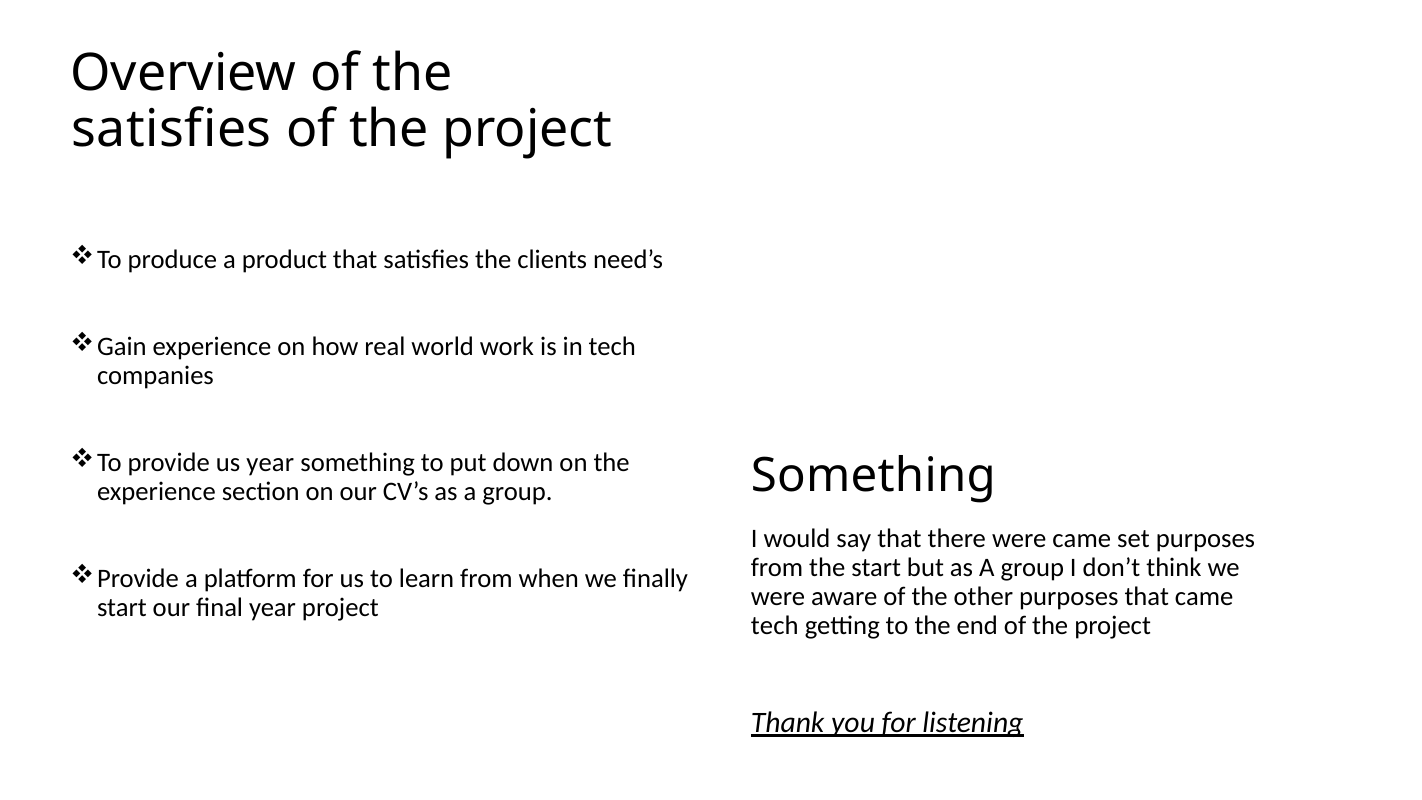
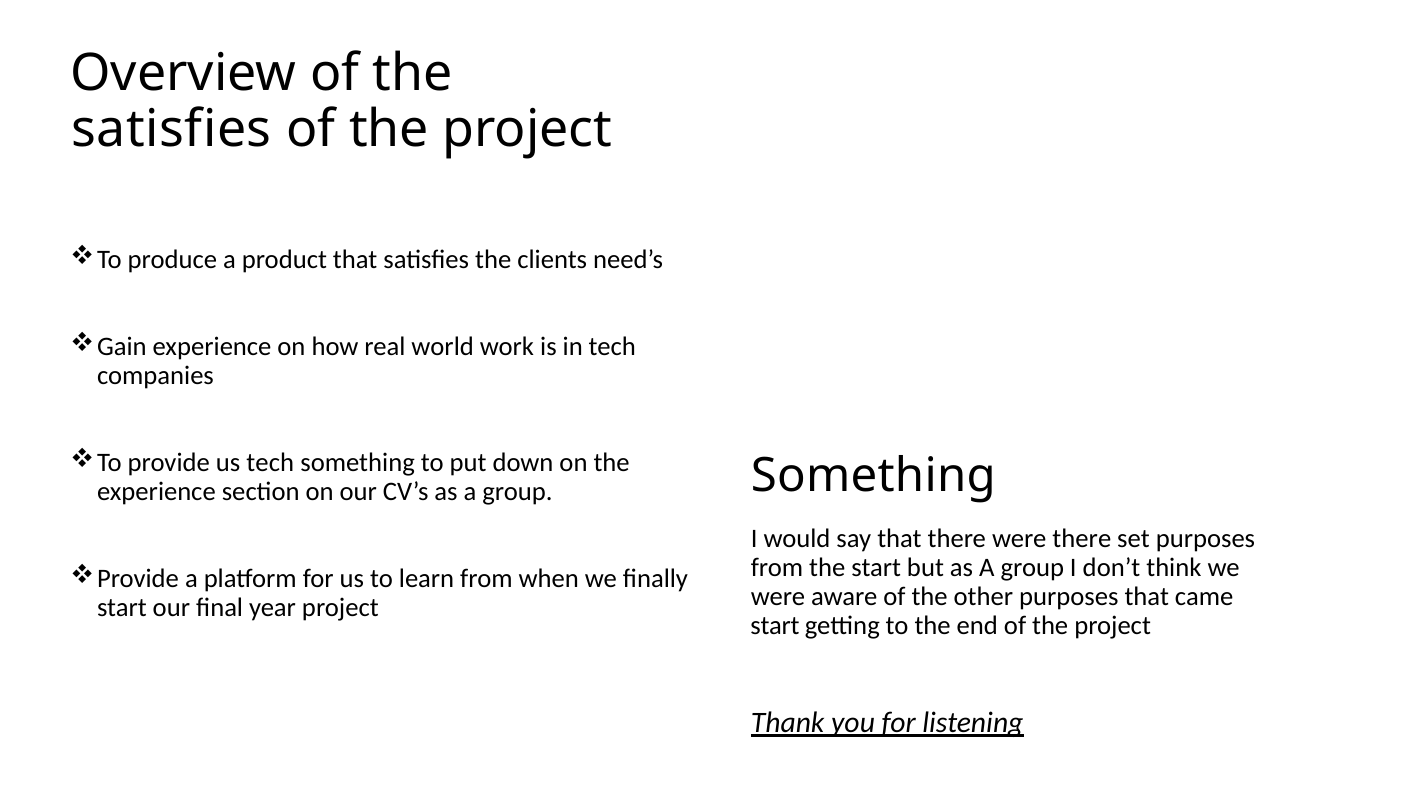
us year: year -> tech
were came: came -> there
tech at (775, 625): tech -> start
